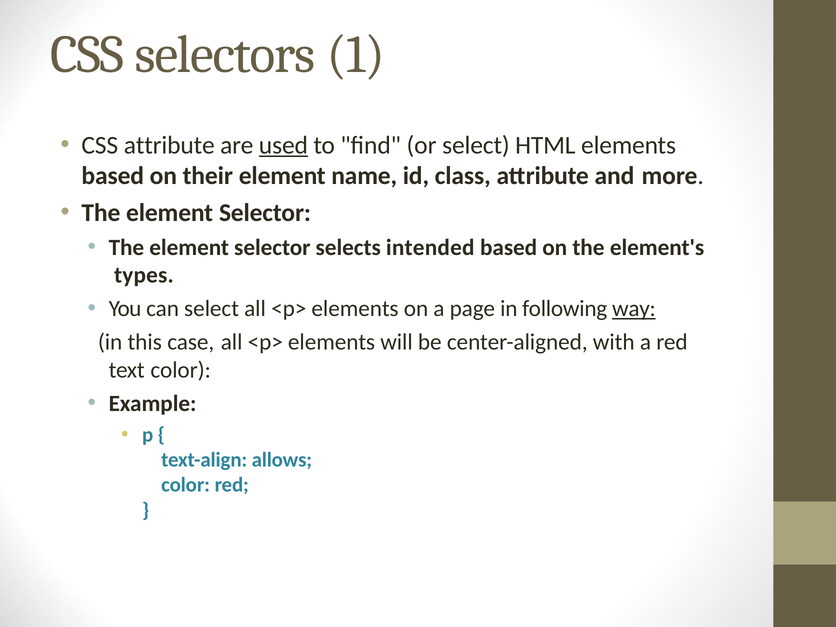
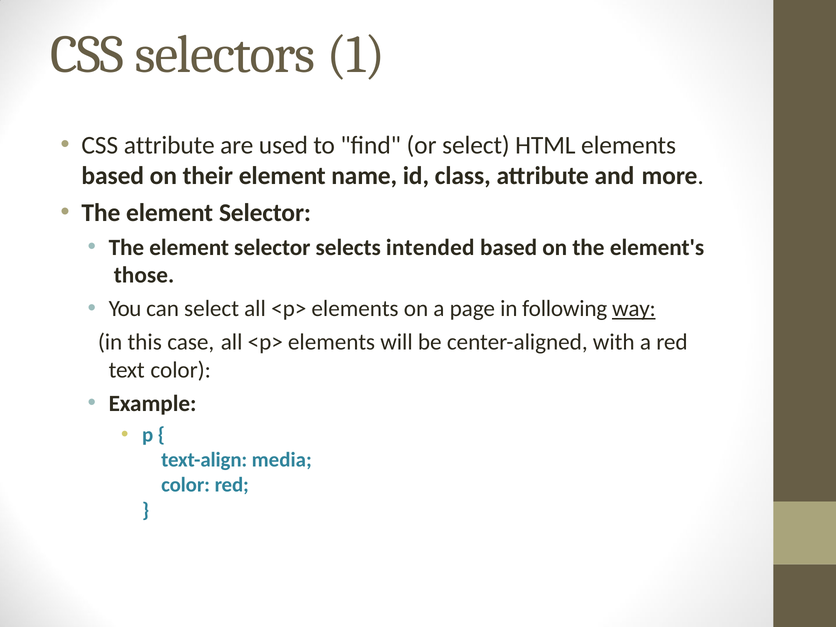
used underline: present -> none
types: types -> those
allows: allows -> media
